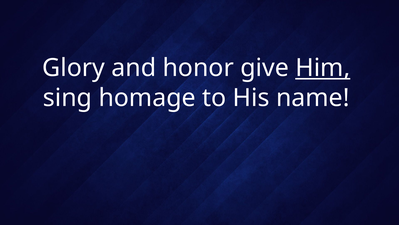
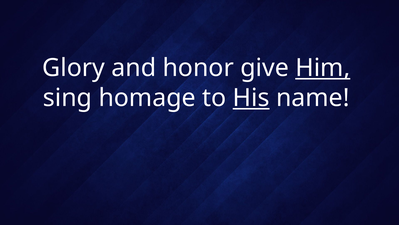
His underline: none -> present
